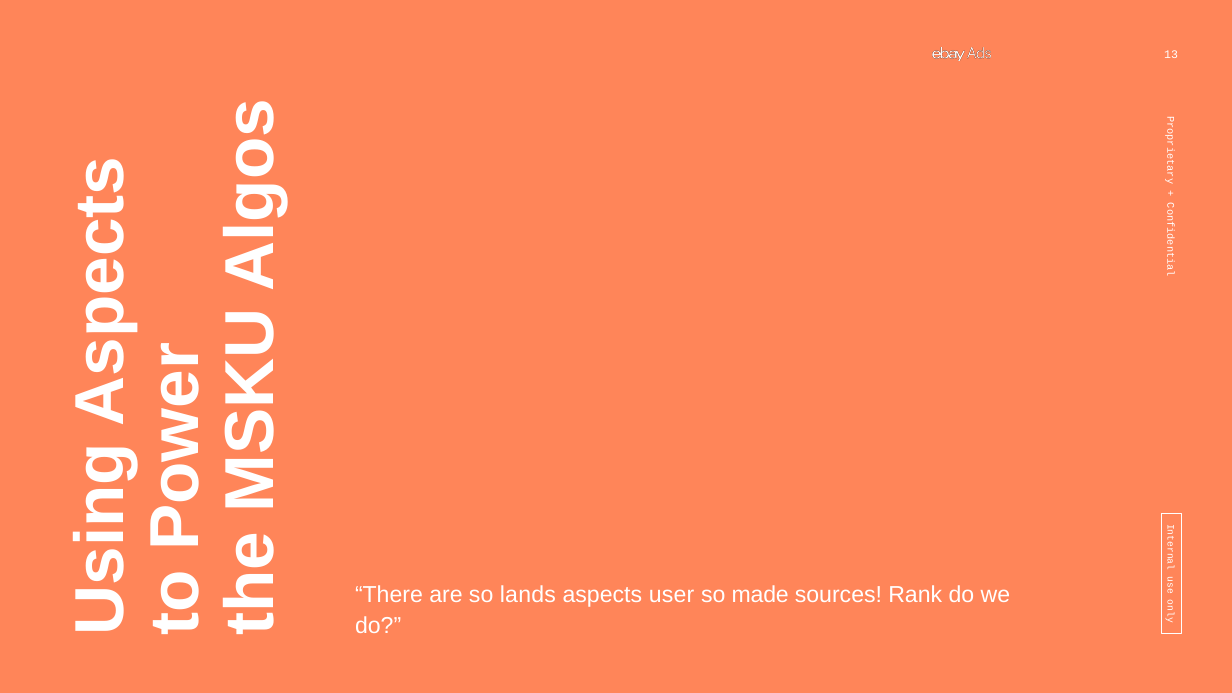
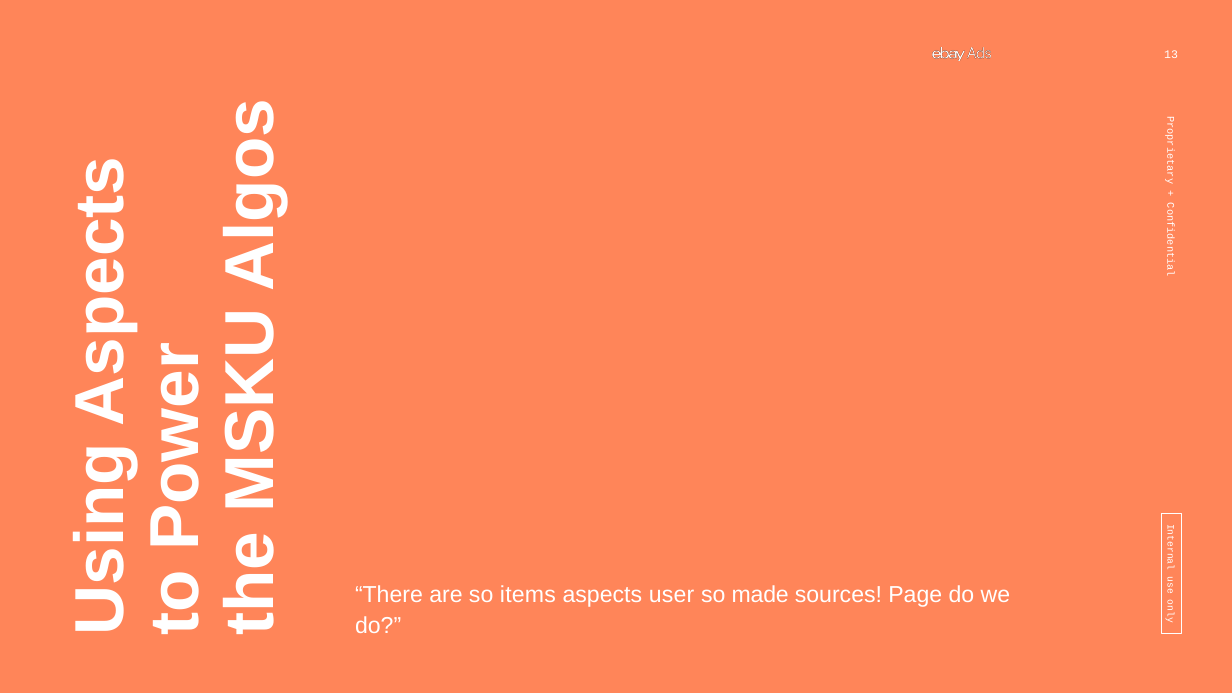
lands: lands -> items
Rank: Rank -> Page
